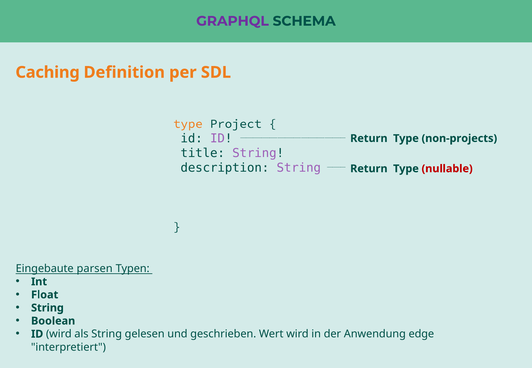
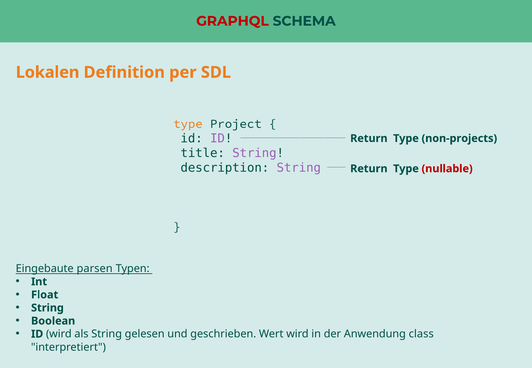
GRAPHQL colour: purple -> red
Caching: Caching -> Lokalen
edge: edge -> class
